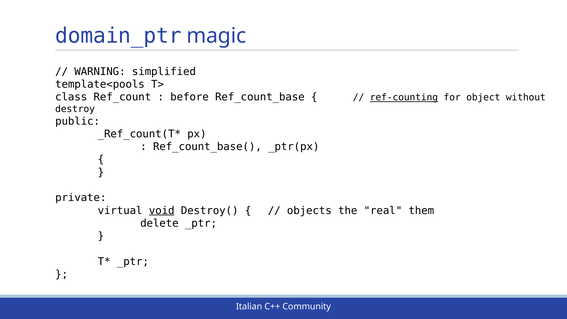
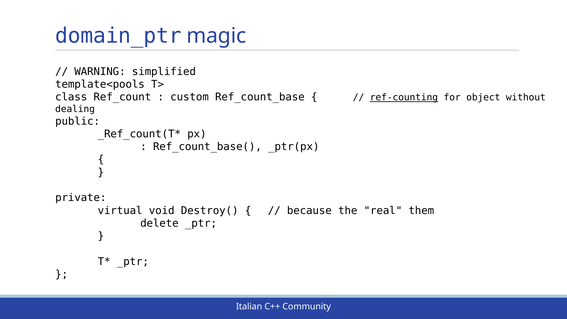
before: before -> custom
destroy: destroy -> dealing
void underline: present -> none
objects: objects -> because
